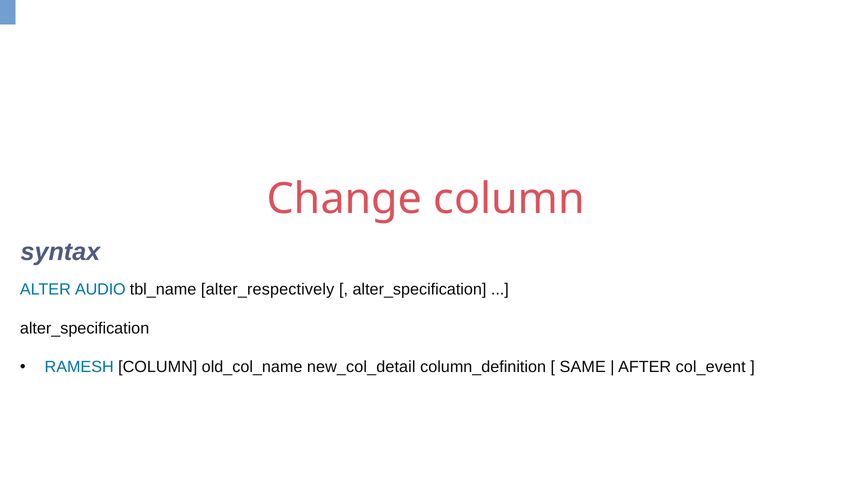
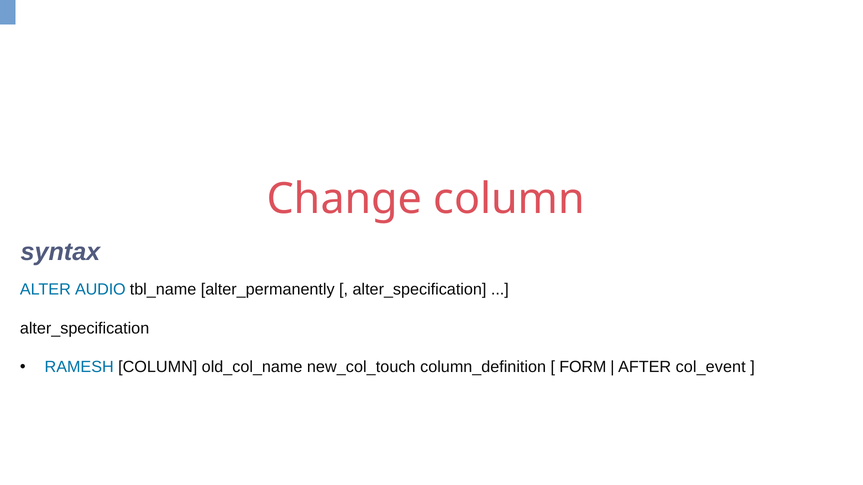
alter_respectively: alter_respectively -> alter_permanently
new_col_detail: new_col_detail -> new_col_touch
SAME: SAME -> FORM
